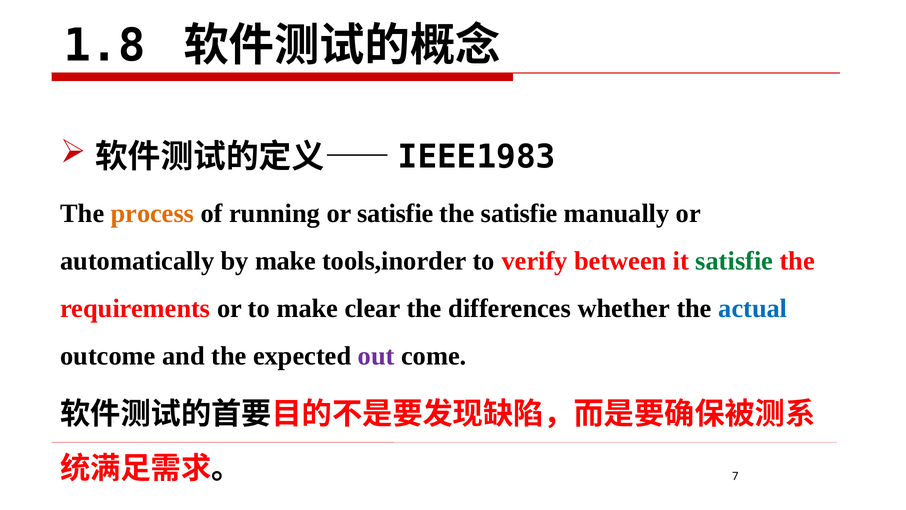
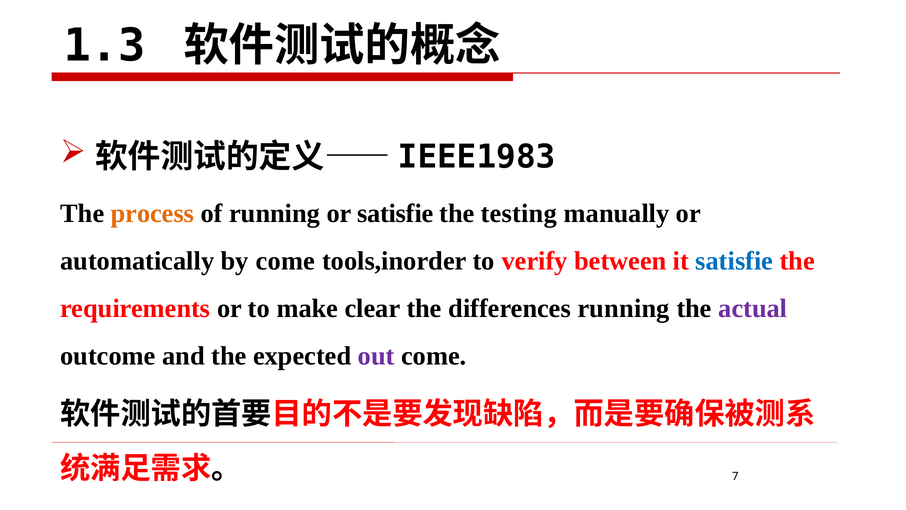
1.8: 1.8 -> 1.3
the satisfie: satisfie -> testing
by make: make -> come
satisfie at (734, 261) colour: green -> blue
differences whether: whether -> running
actual colour: blue -> purple
